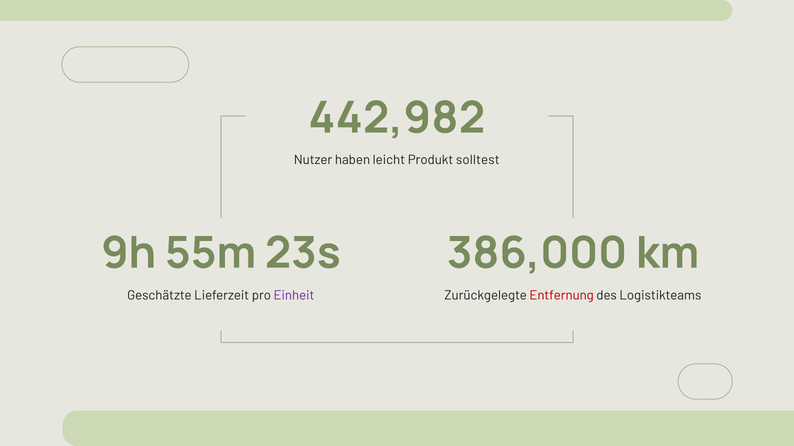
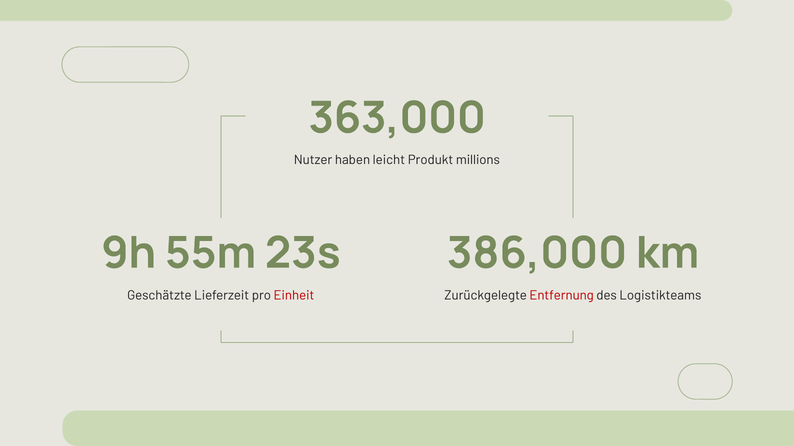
442,982: 442,982 -> 363,000
solltest: solltest -> millions
Einheit colour: purple -> red
